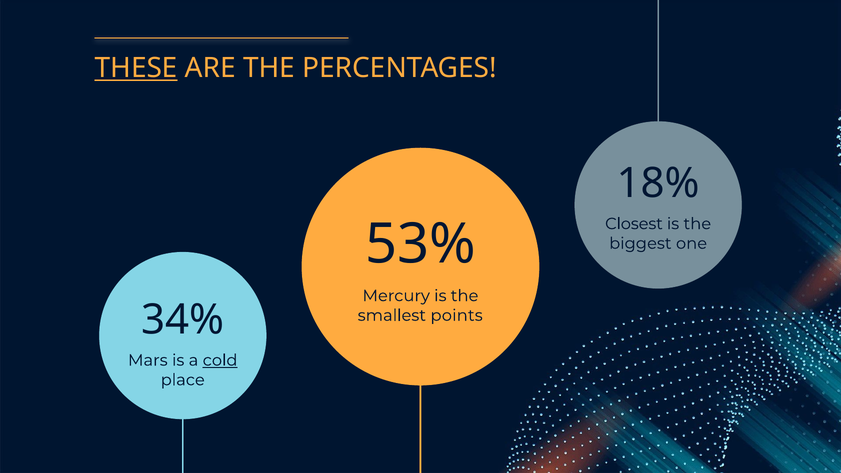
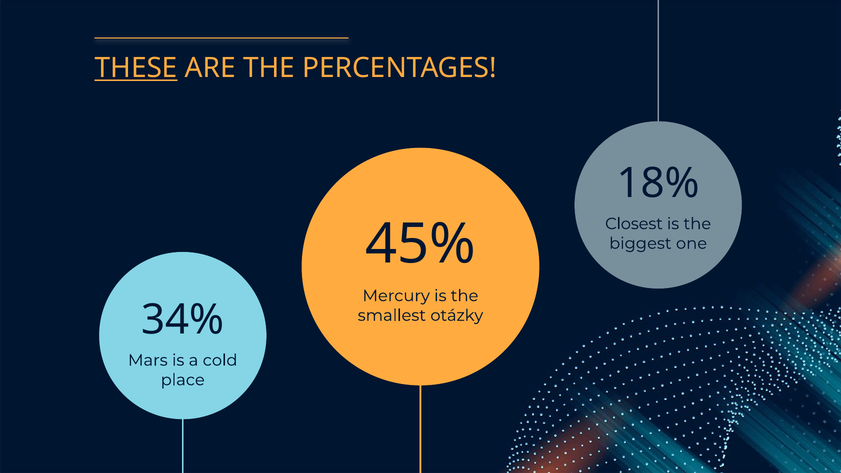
53%: 53% -> 45%
points: points -> otázky
cold underline: present -> none
